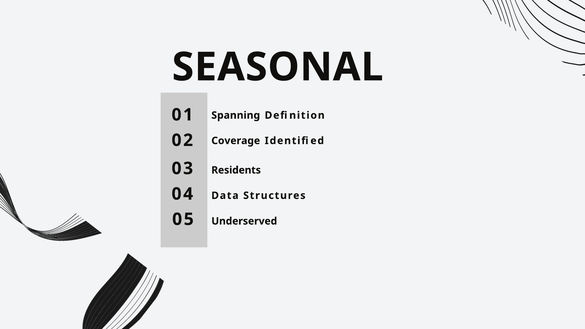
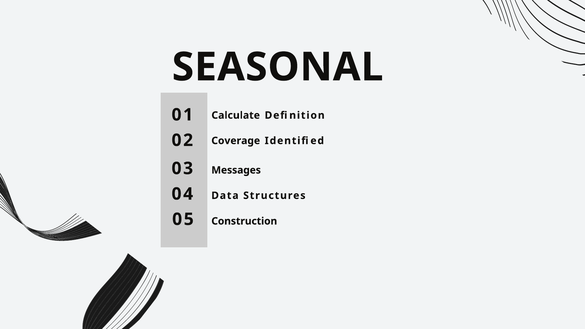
Spanning: Spanning -> Calculate
Residents: Residents -> Messages
Underserved: Underserved -> Construction
